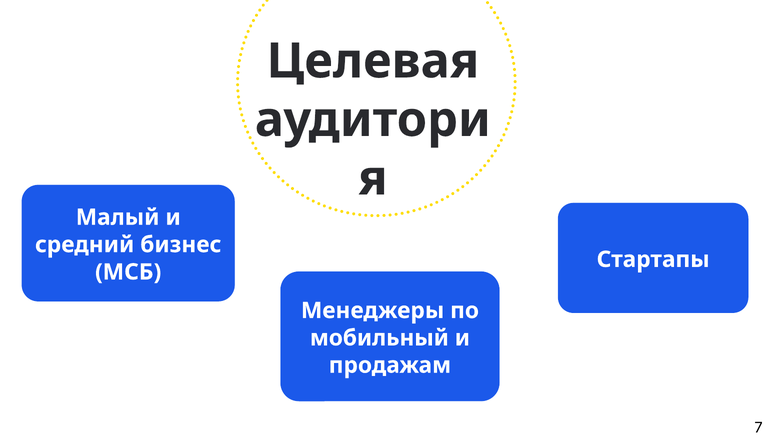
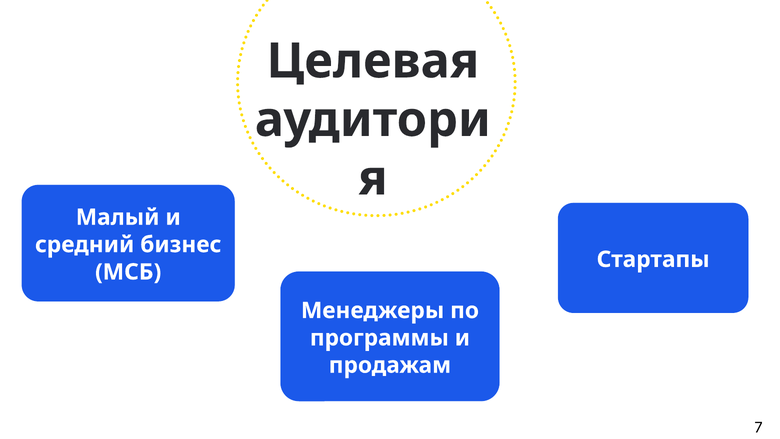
мобильный: мобильный -> программы
